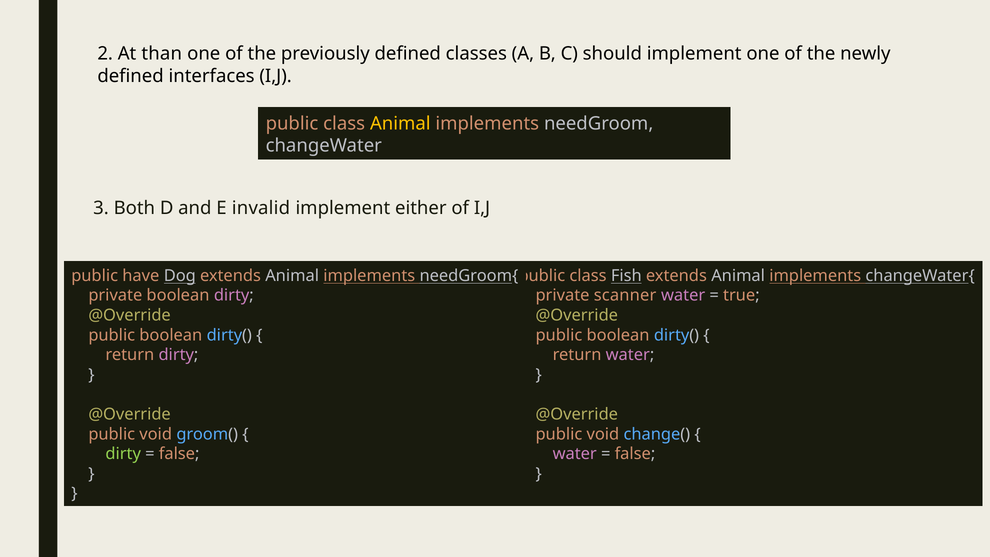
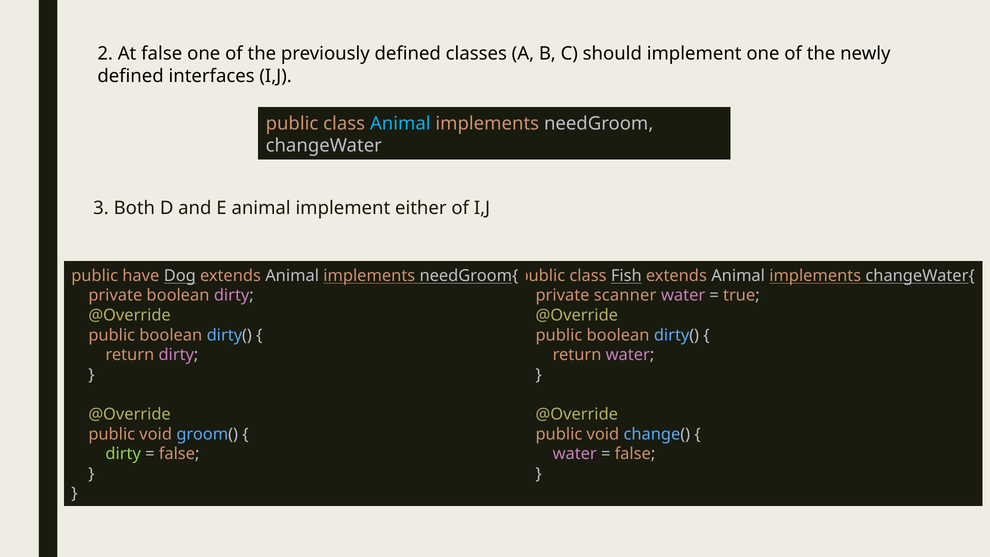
At than: than -> false
Animal at (400, 123) colour: yellow -> light blue
E invalid: invalid -> animal
